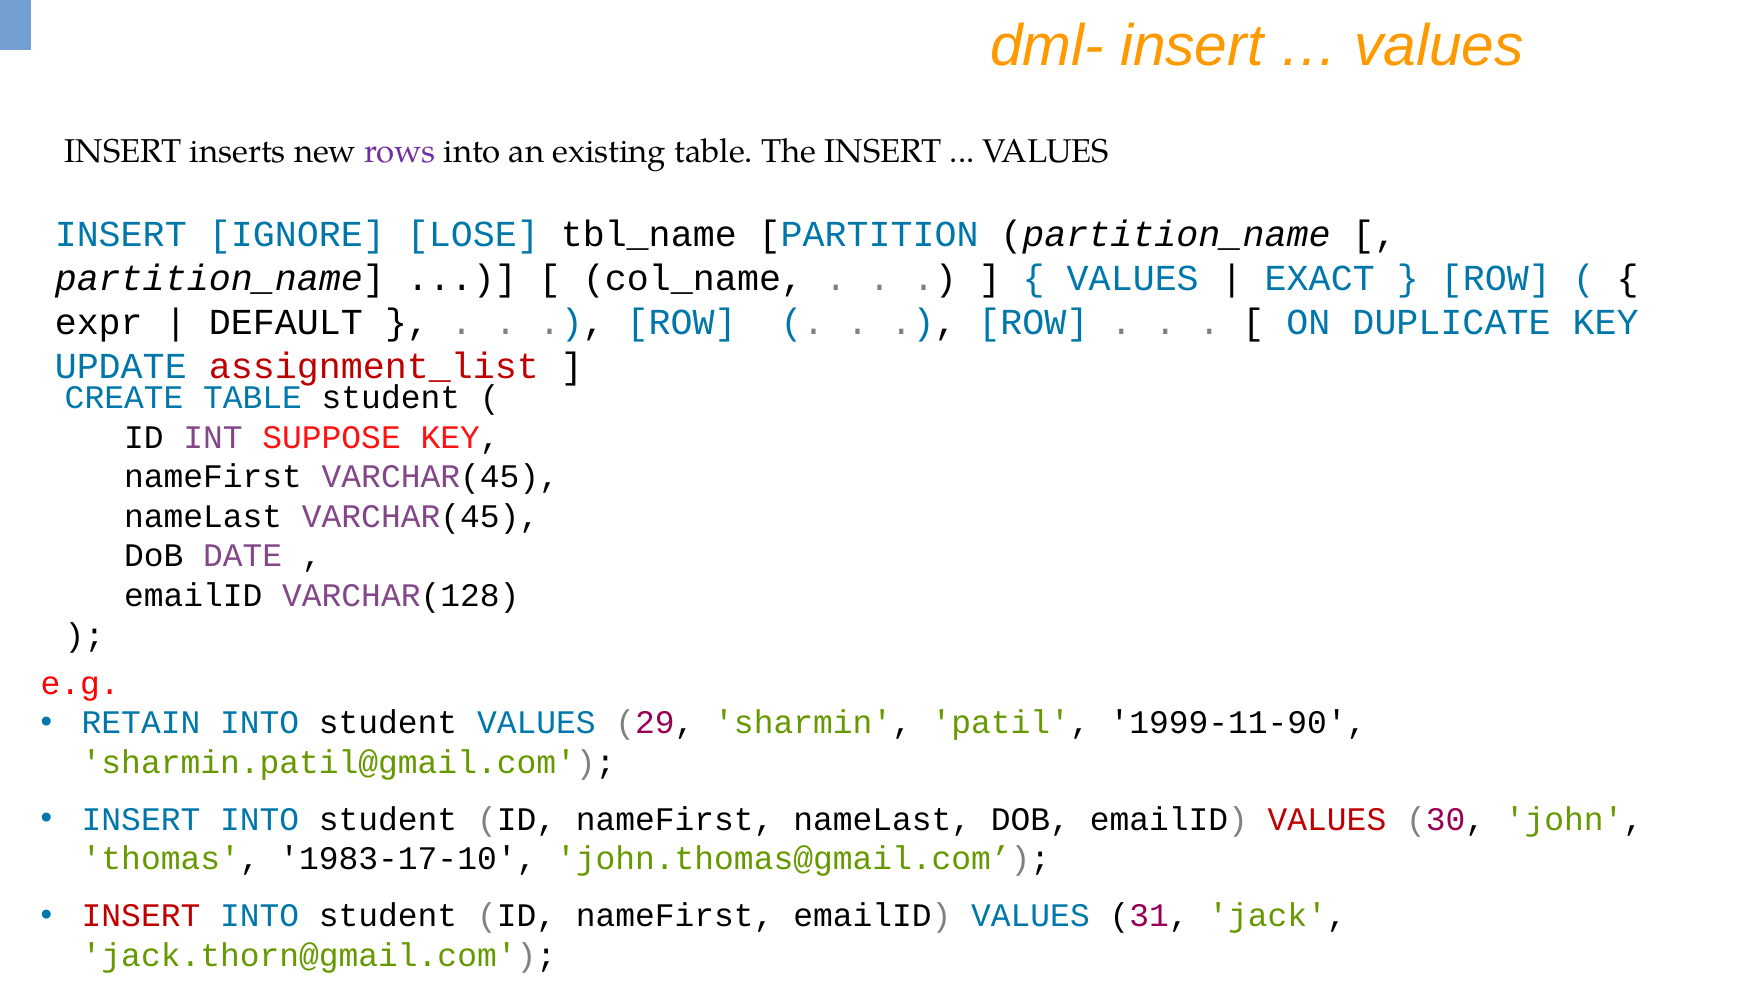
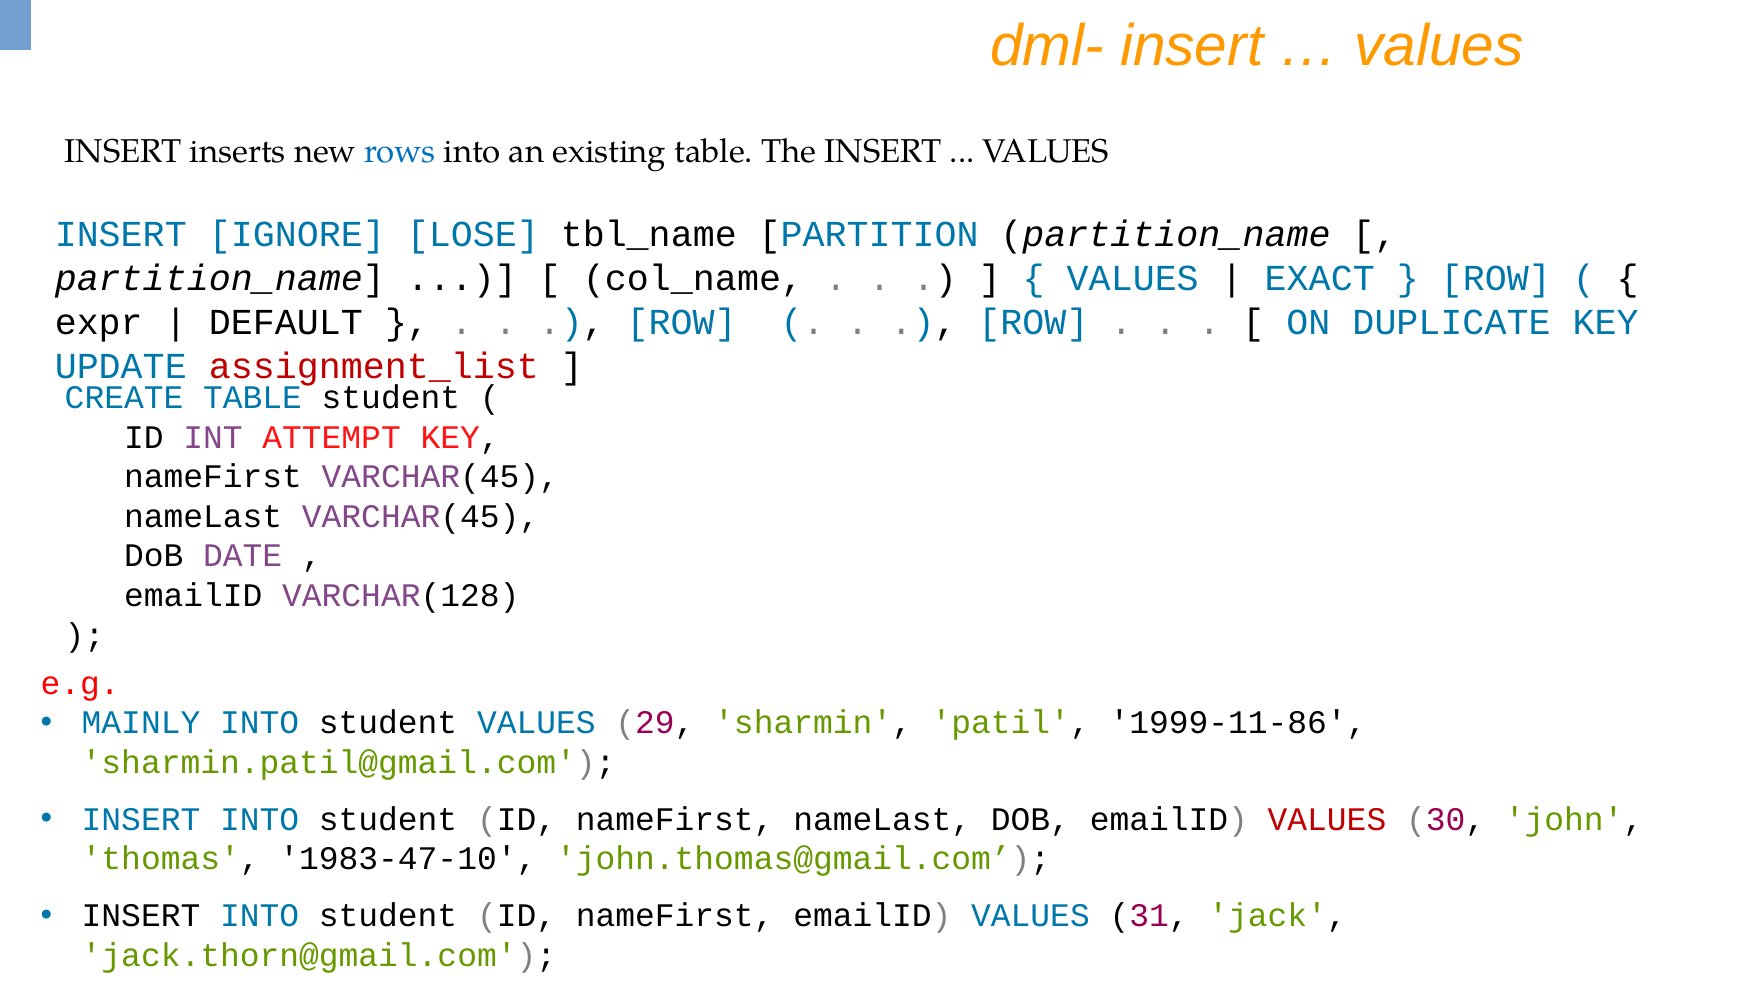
rows colour: purple -> blue
SUPPOSE: SUPPOSE -> ATTEMPT
RETAIN: RETAIN -> MAINLY
1999-11-90: 1999-11-90 -> 1999-11-86
1983-17-10: 1983-17-10 -> 1983-47-10
INSERT at (141, 916) colour: red -> black
